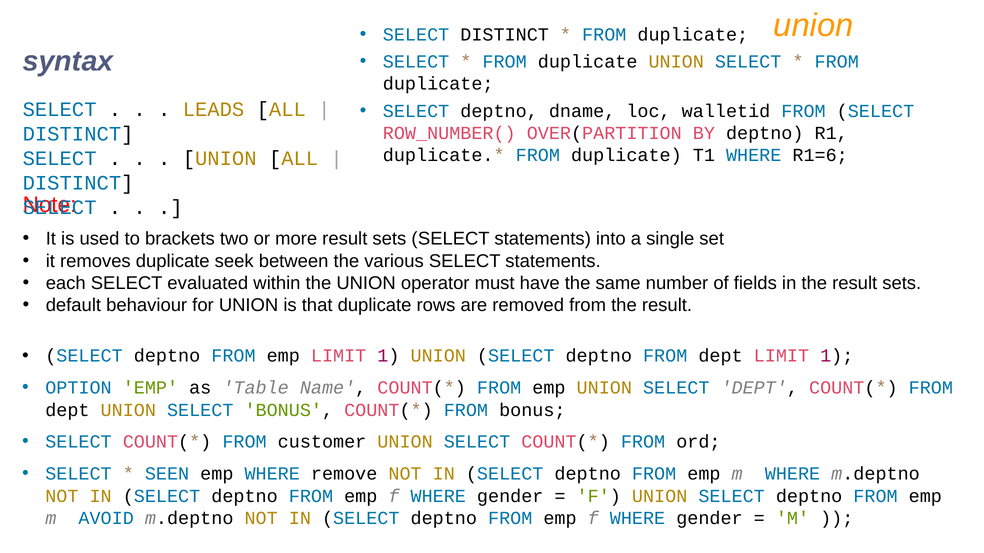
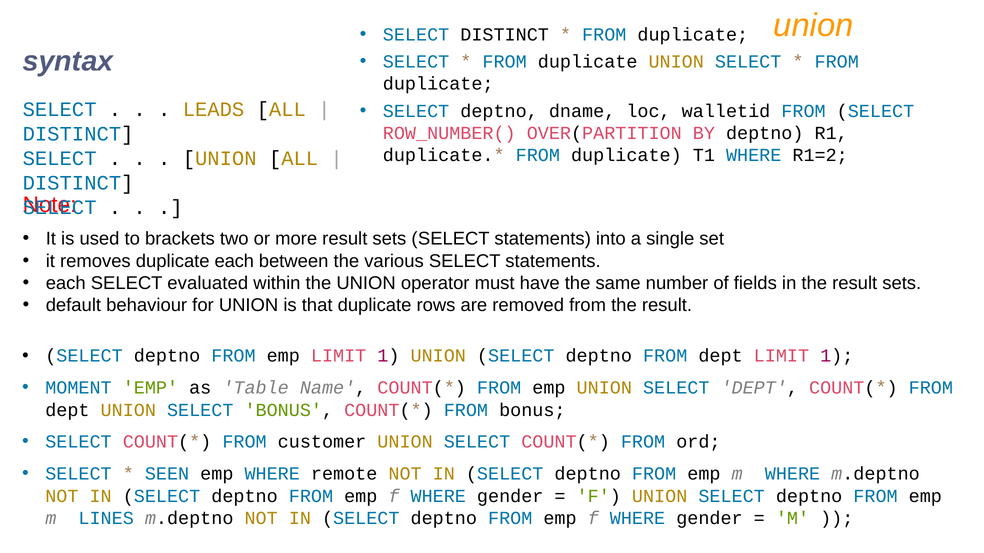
R1=6: R1=6 -> R1=2
duplicate seek: seek -> each
OPTION: OPTION -> MOMENT
remove: remove -> remote
AVOID: AVOID -> LINES
